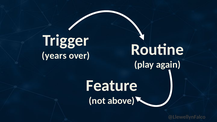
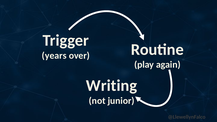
Feature: Feature -> Writing
above: above -> junior
